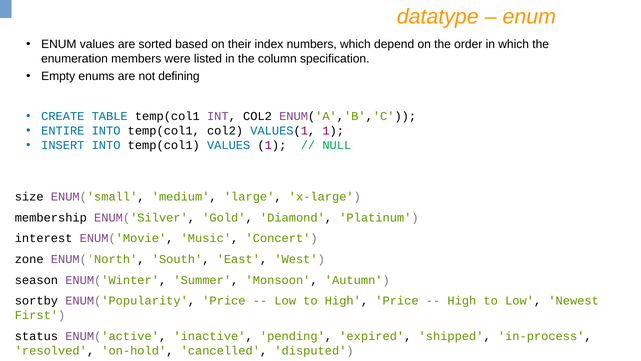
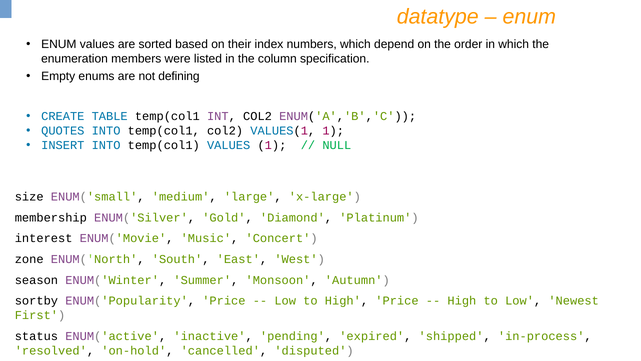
ENTIRE: ENTIRE -> QUOTES
